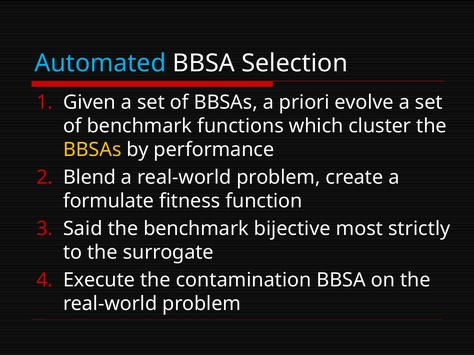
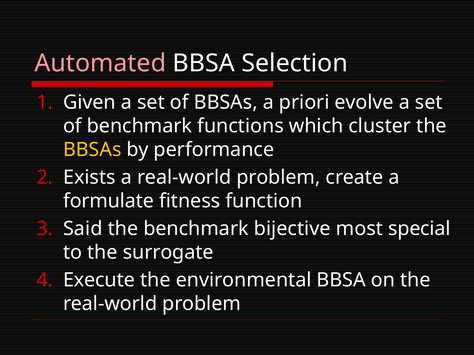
Automated colour: light blue -> pink
Blend: Blend -> Exists
strictly: strictly -> special
contamination: contamination -> environmental
